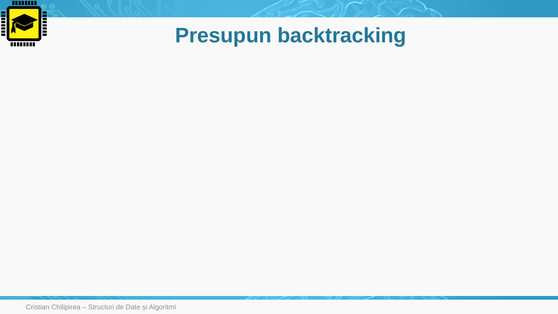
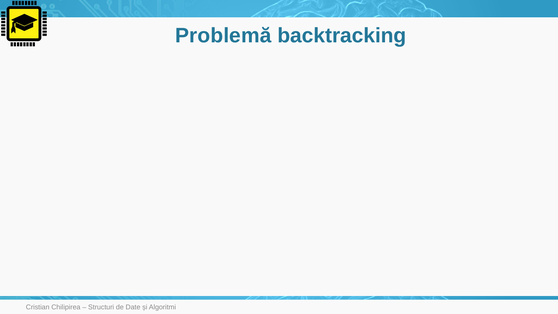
Presupun: Presupun -> Problemă
